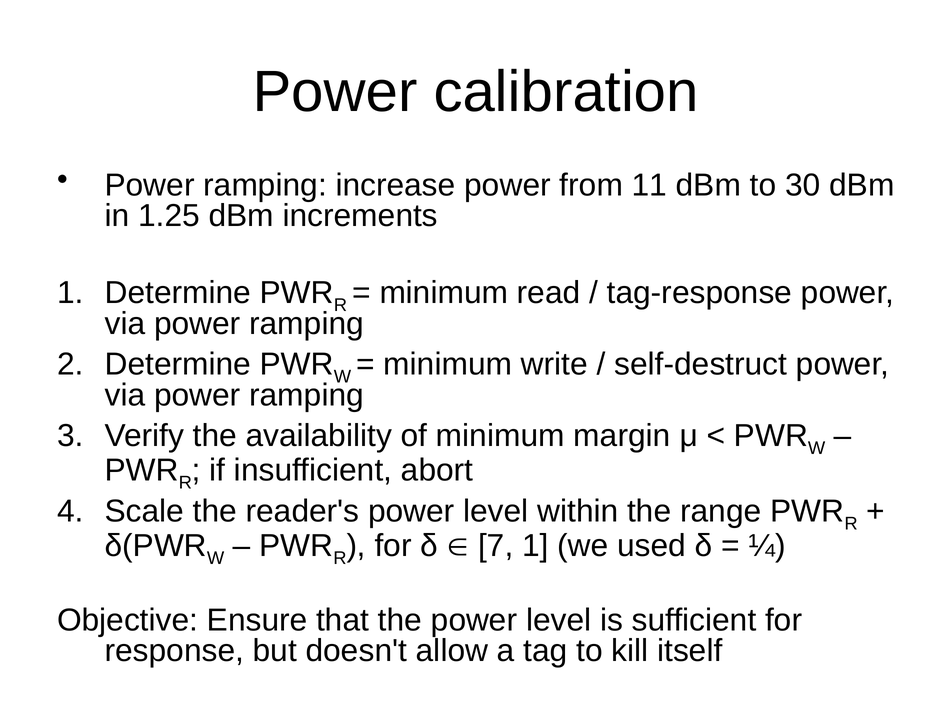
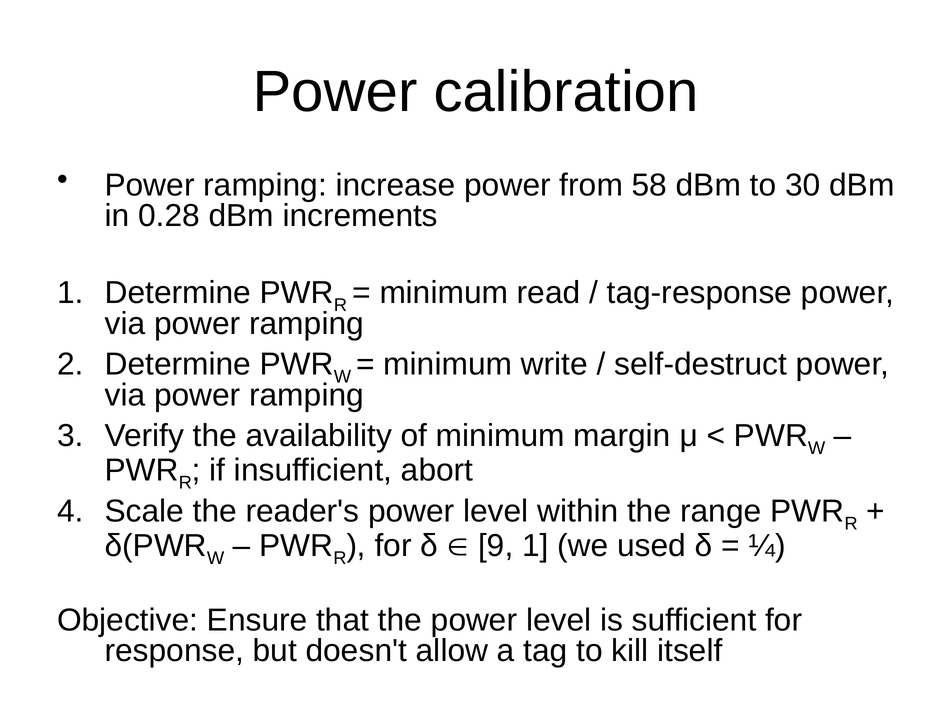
11: 11 -> 58
1.25: 1.25 -> 0.28
7: 7 -> 9
